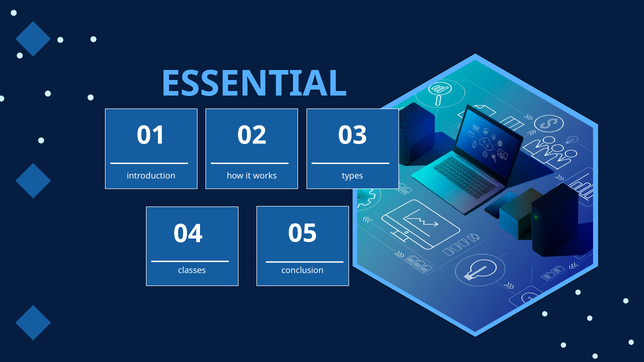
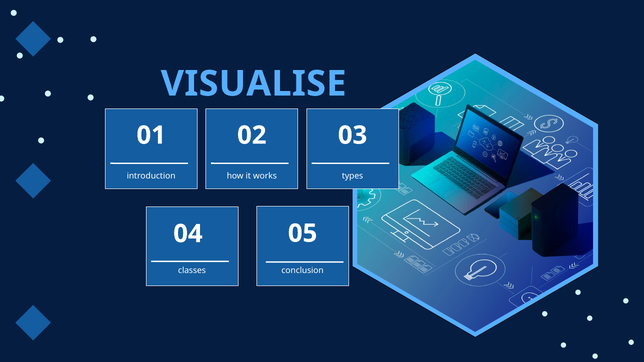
ESSENTIAL: ESSENTIAL -> VISUALISE
